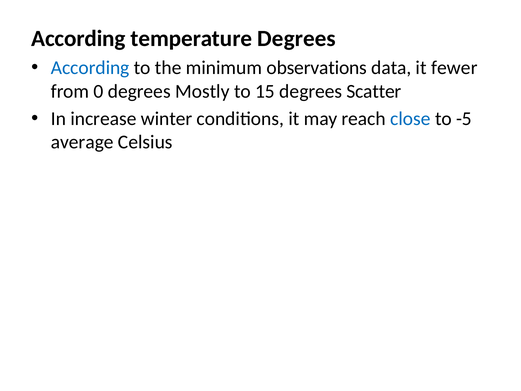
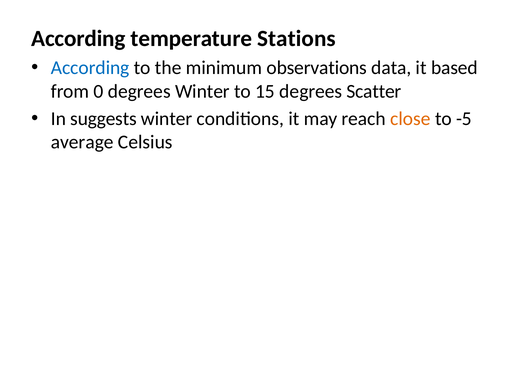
temperature Degrees: Degrees -> Stations
fewer: fewer -> based
degrees Mostly: Mostly -> Winter
increase: increase -> suggests
close colour: blue -> orange
